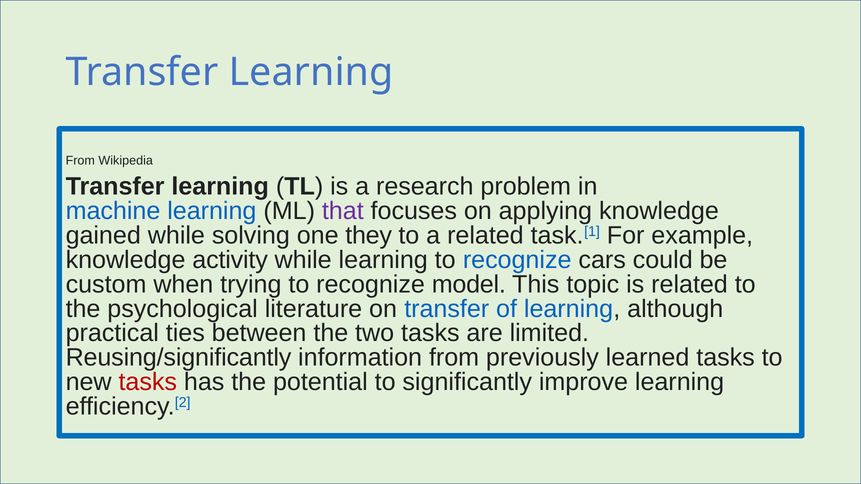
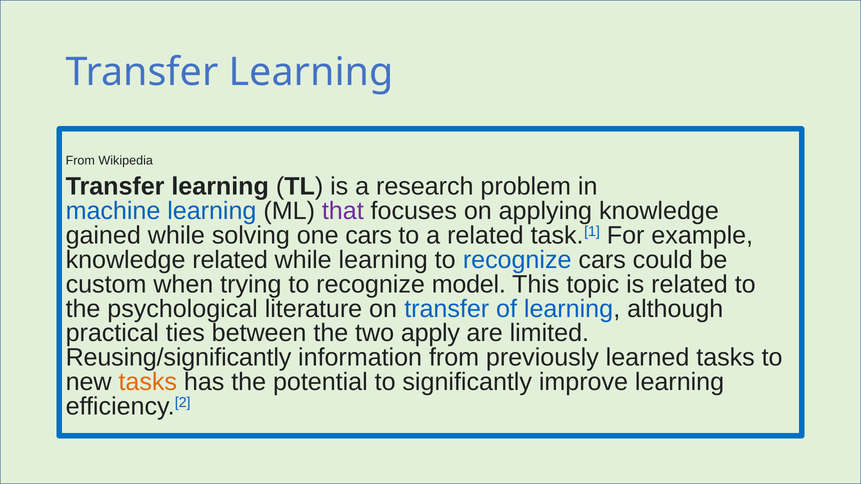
one they: they -> cars
knowledge activity: activity -> related
two tasks: tasks -> apply
tasks at (148, 382) colour: red -> orange
